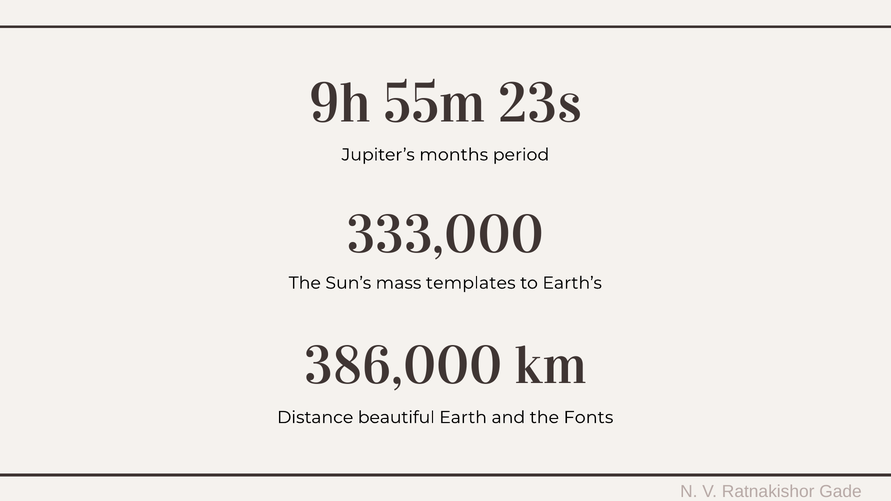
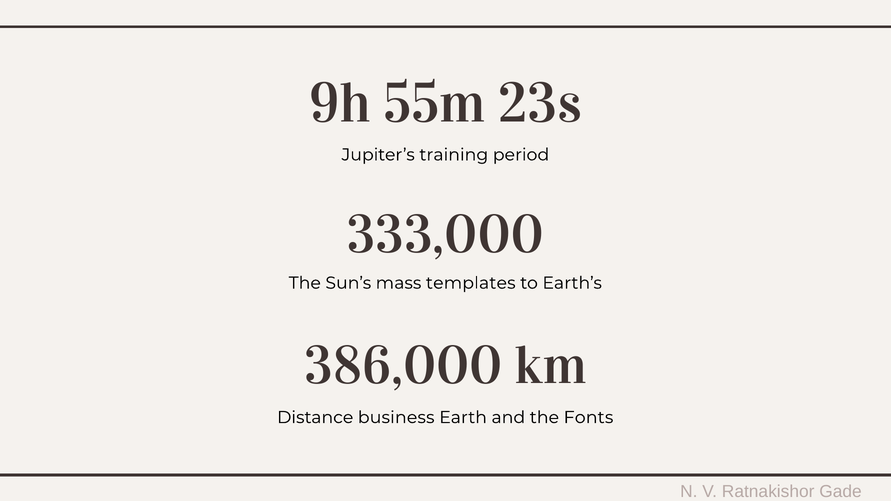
months: months -> training
beautiful: beautiful -> business
